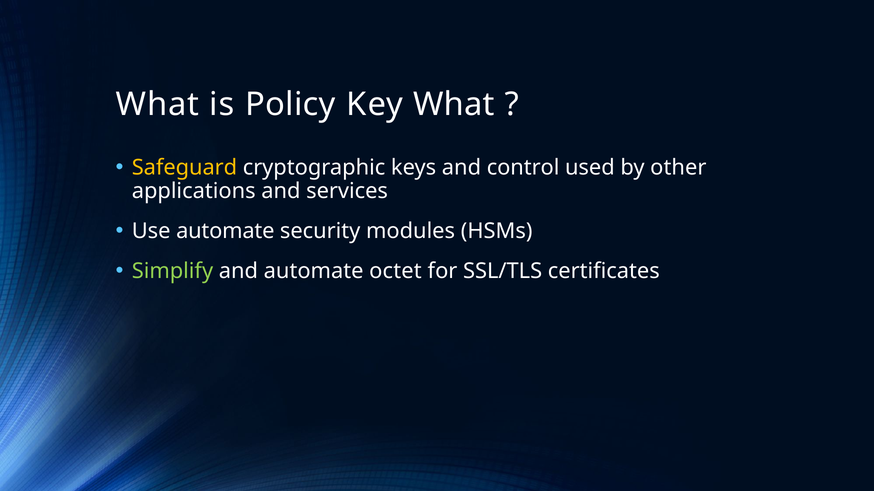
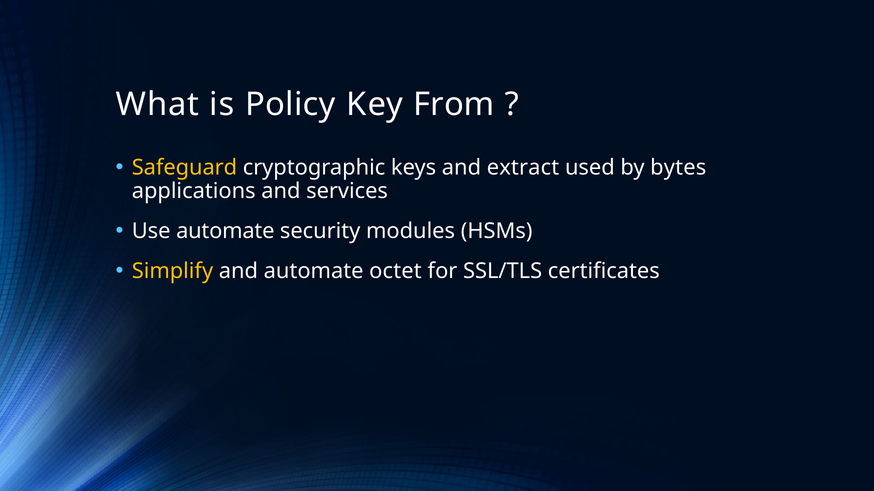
Key What: What -> From
control: control -> extract
other: other -> bytes
Simplify colour: light green -> yellow
